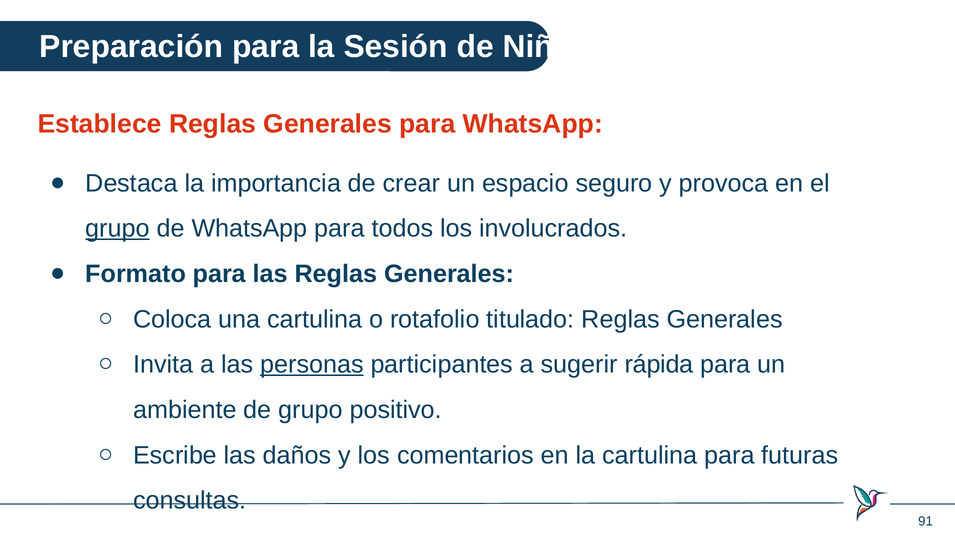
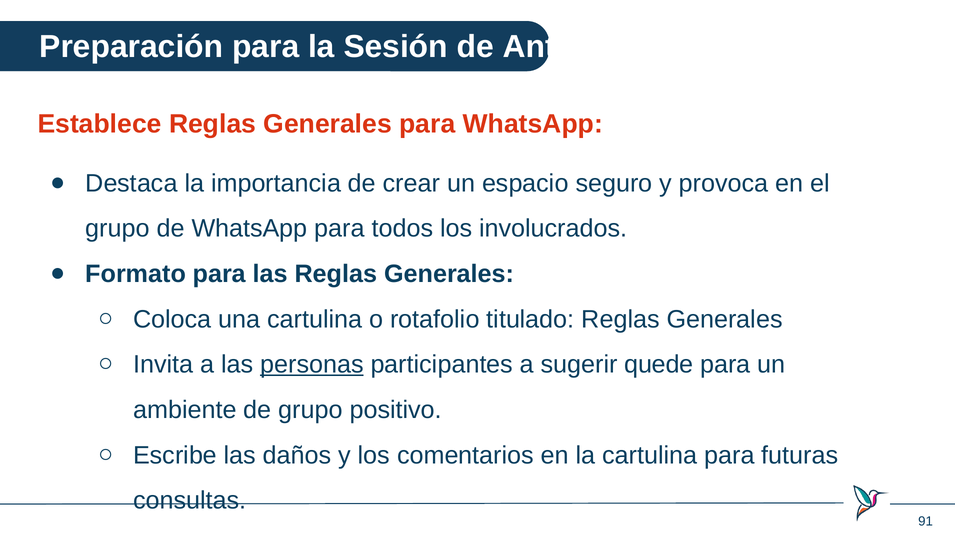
Niño: Niño -> Ante
grupo at (118, 229) underline: present -> none
rápida: rápida -> quede
